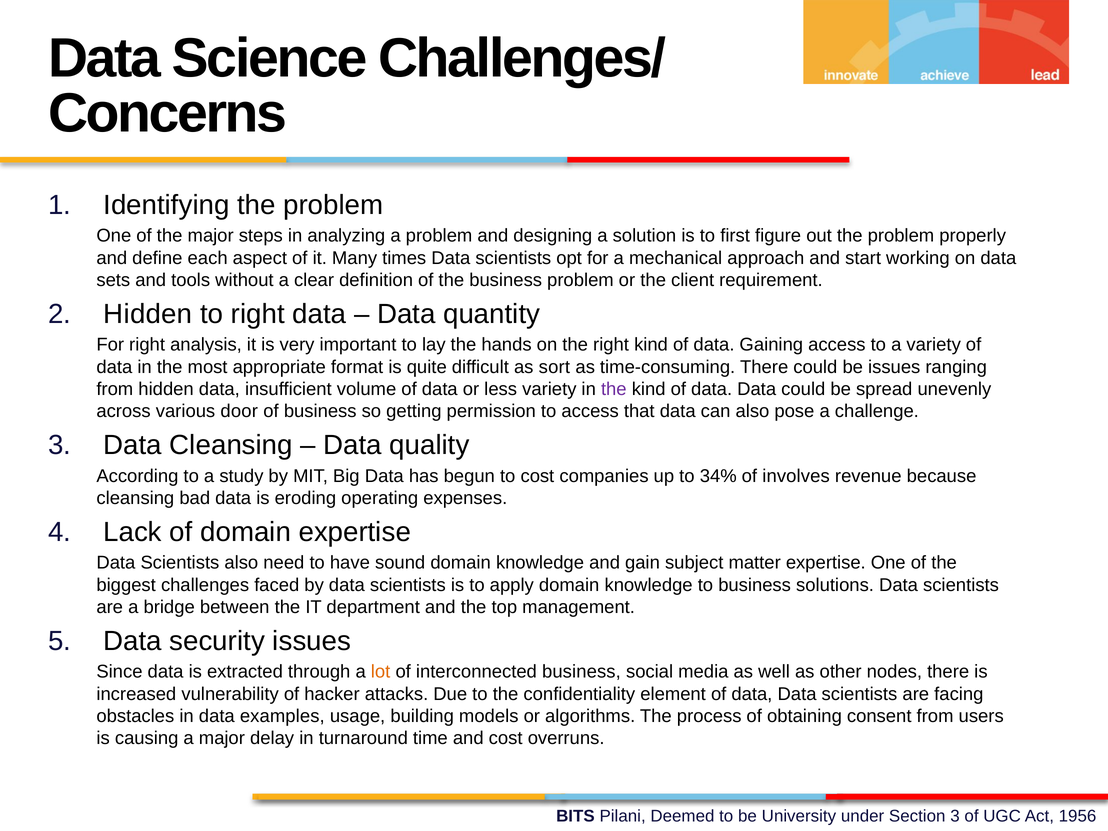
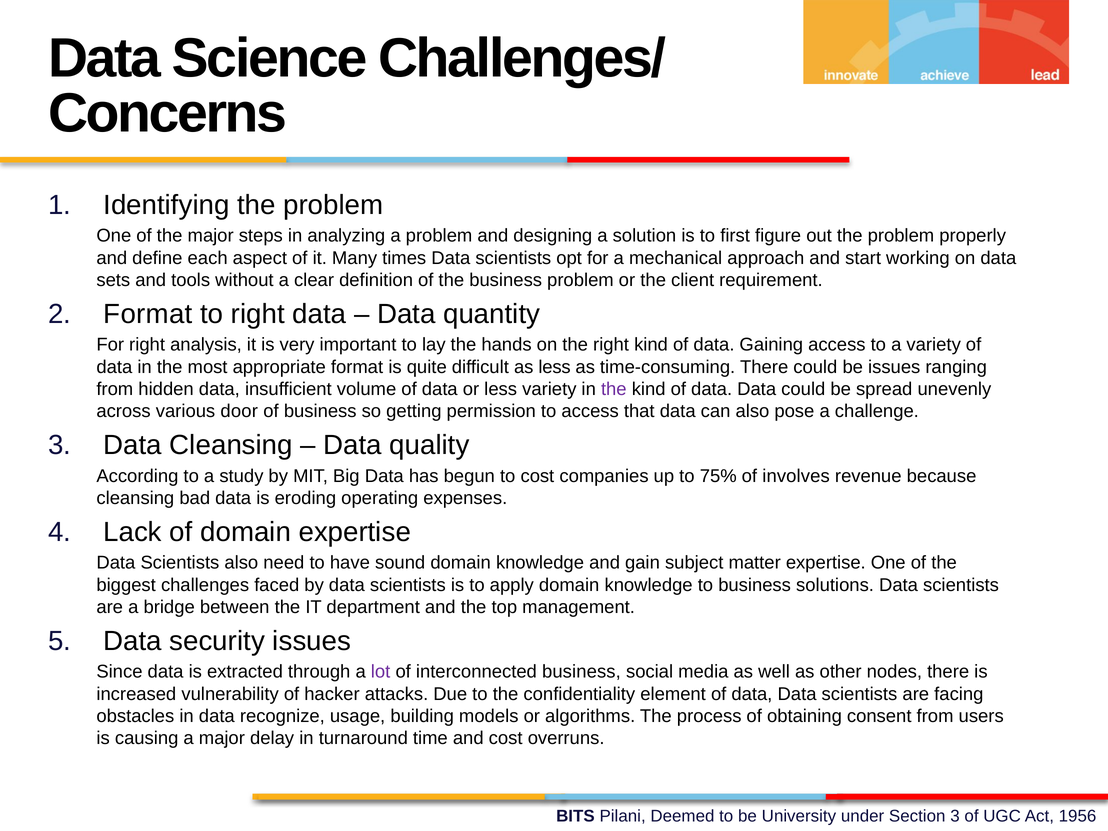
Hidden at (148, 314): Hidden -> Format
as sort: sort -> less
34%: 34% -> 75%
lot colour: orange -> purple
examples: examples -> recognize
